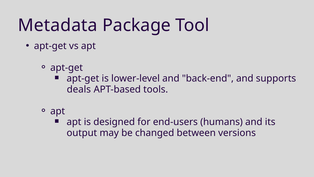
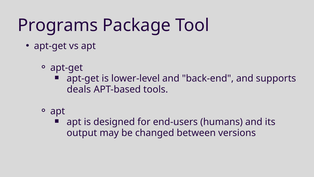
Metadata: Metadata -> Programs
